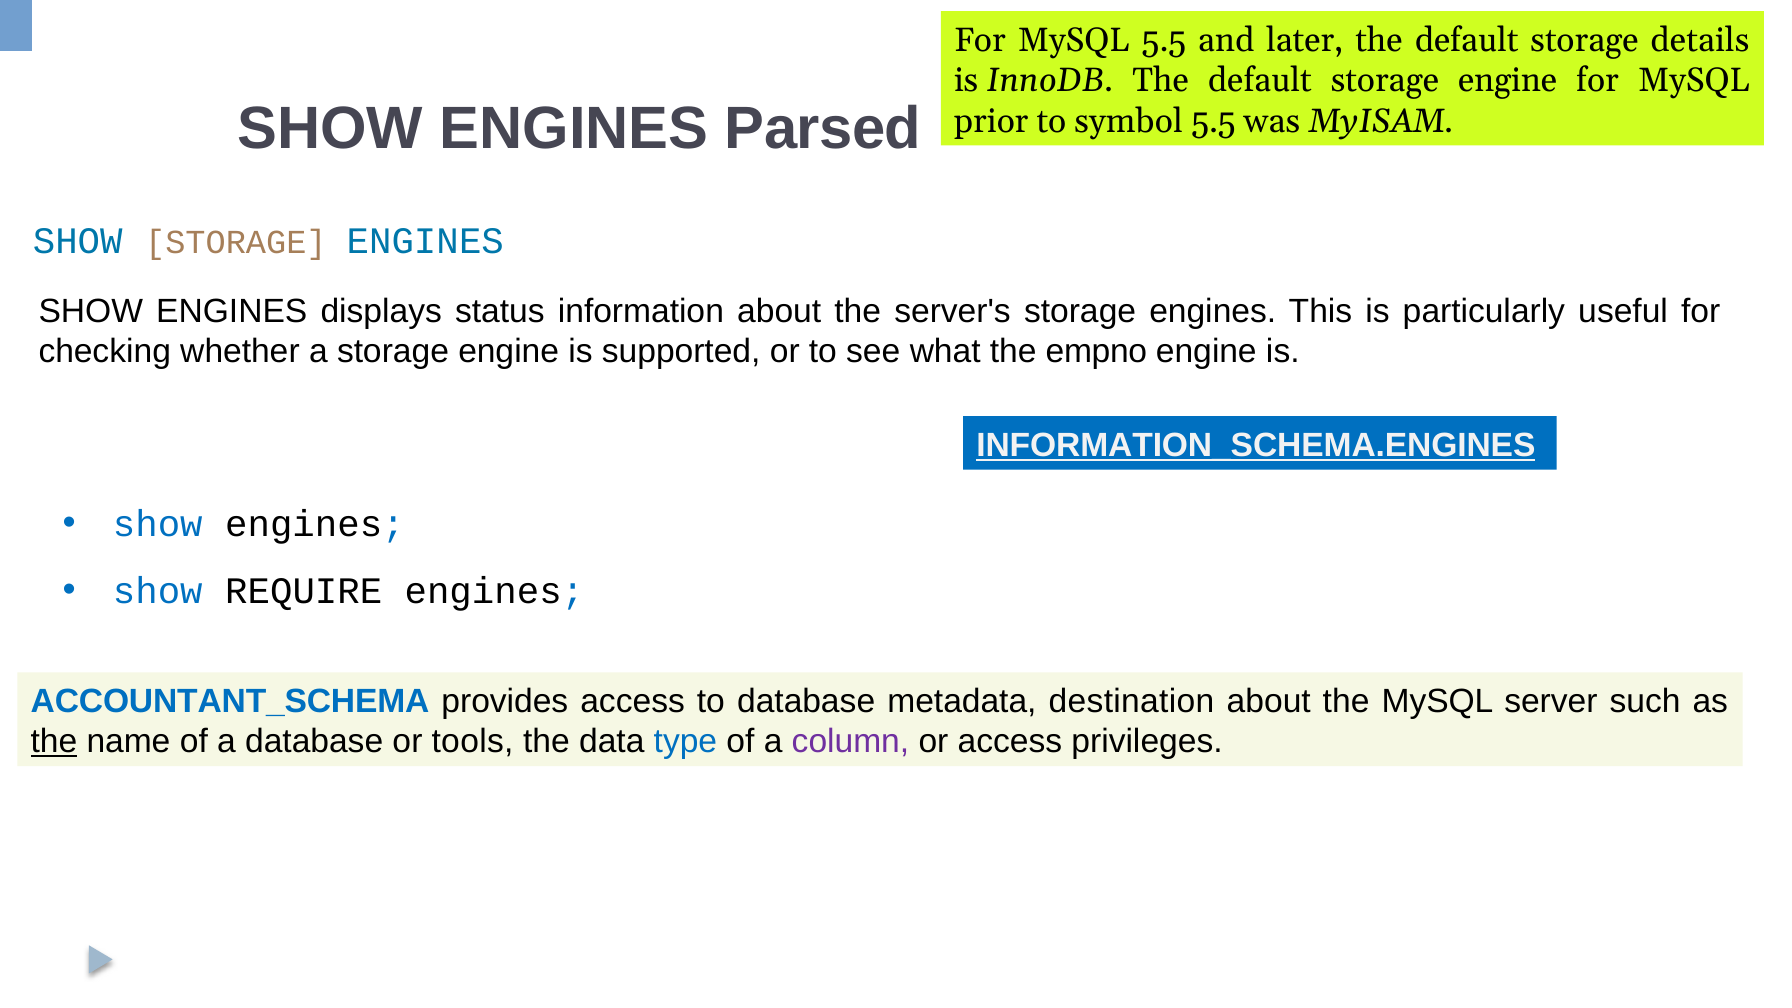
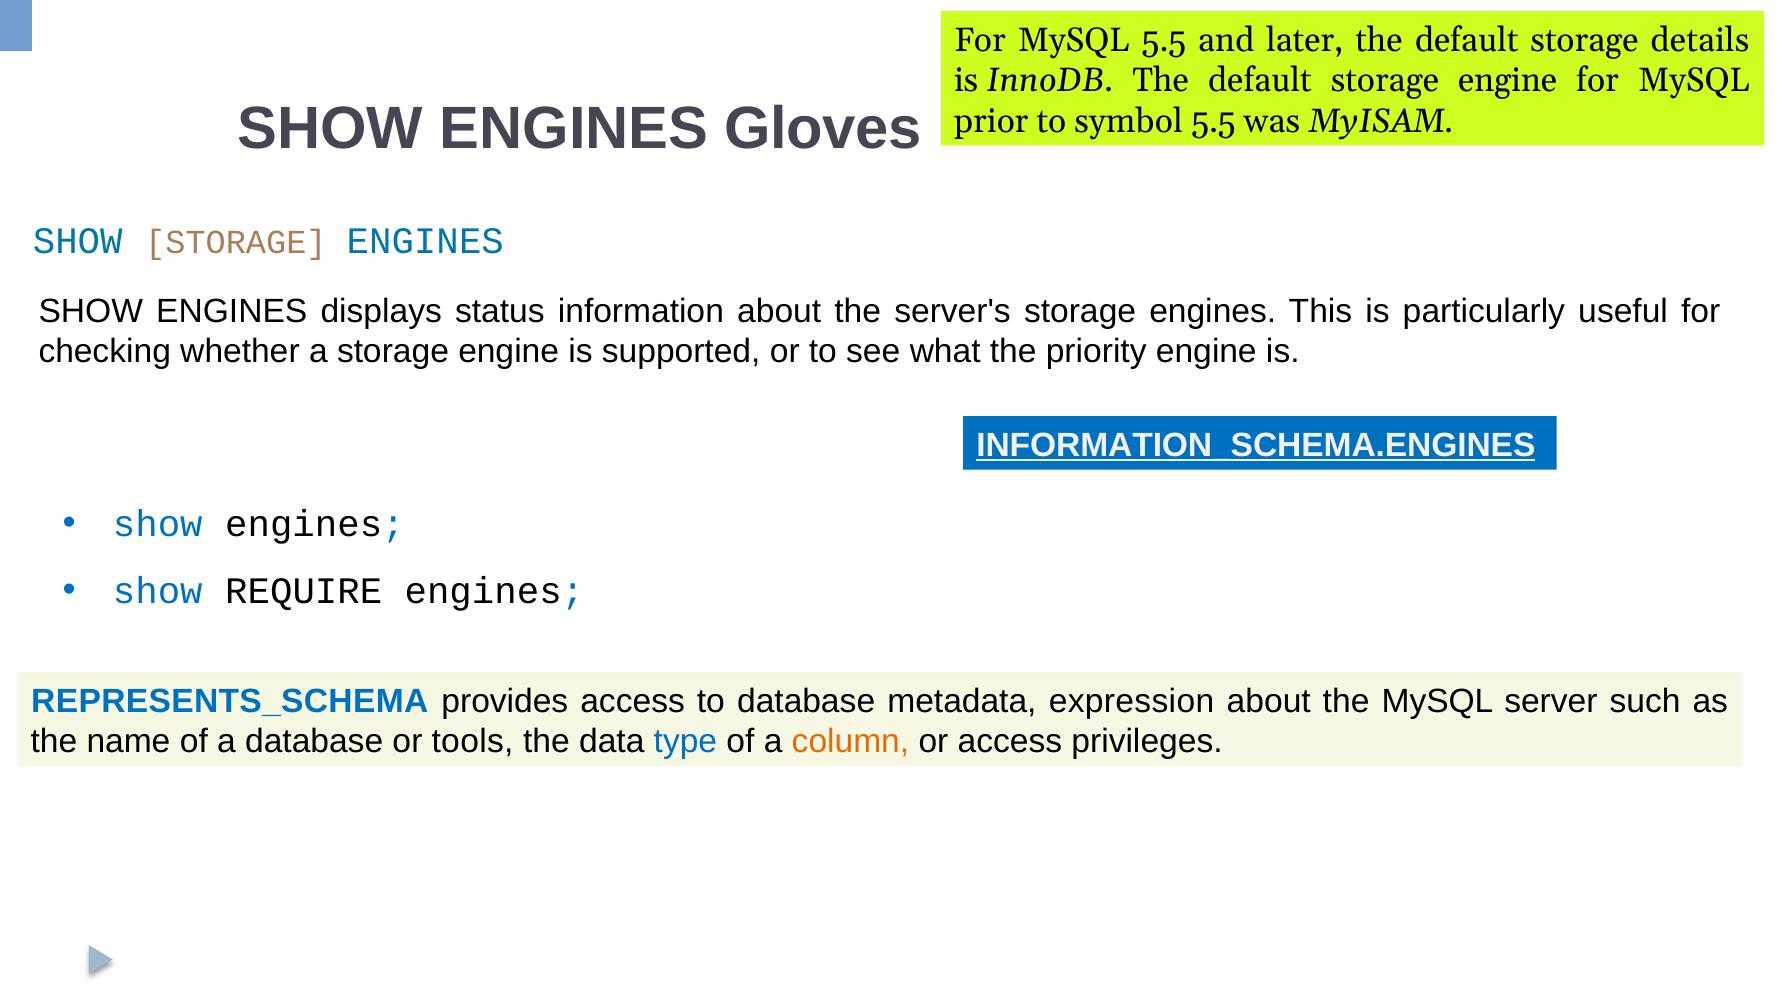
Parsed: Parsed -> Gloves
empno: empno -> priority
ACCOUNTANT_SCHEMA: ACCOUNTANT_SCHEMA -> REPRESENTS_SCHEMA
destination: destination -> expression
the at (54, 742) underline: present -> none
column colour: purple -> orange
